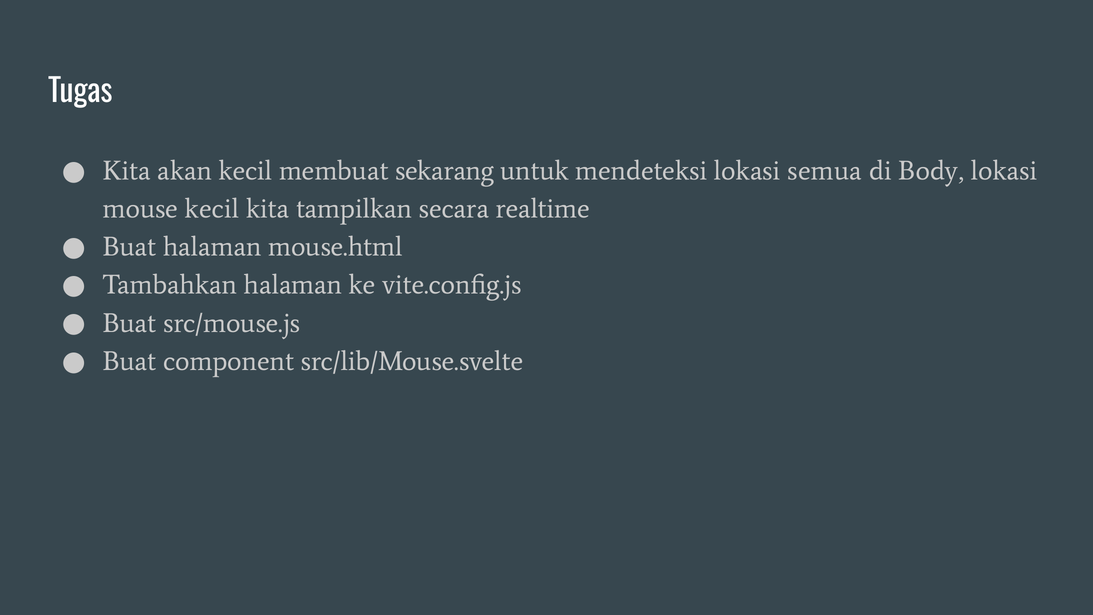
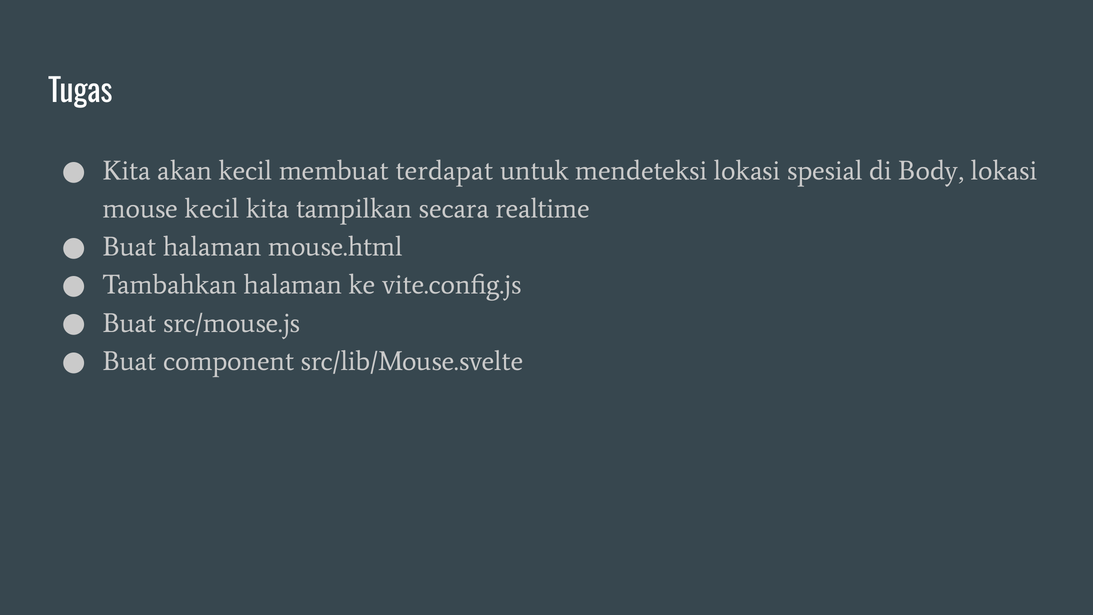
sekarang: sekarang -> terdapat
semua: semua -> spesial
